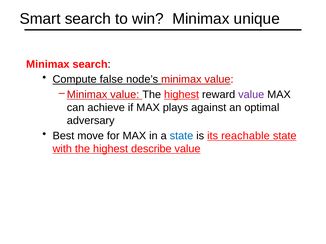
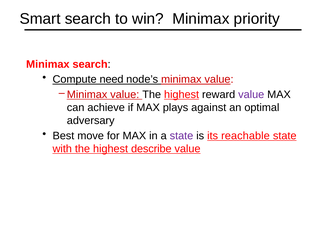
unique: unique -> priority
false: false -> need
state at (181, 136) colour: blue -> purple
